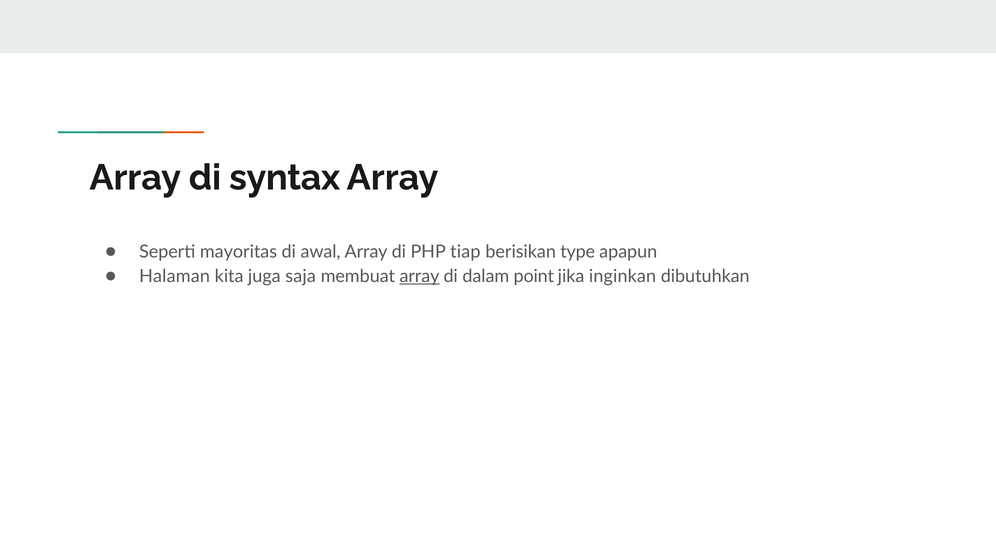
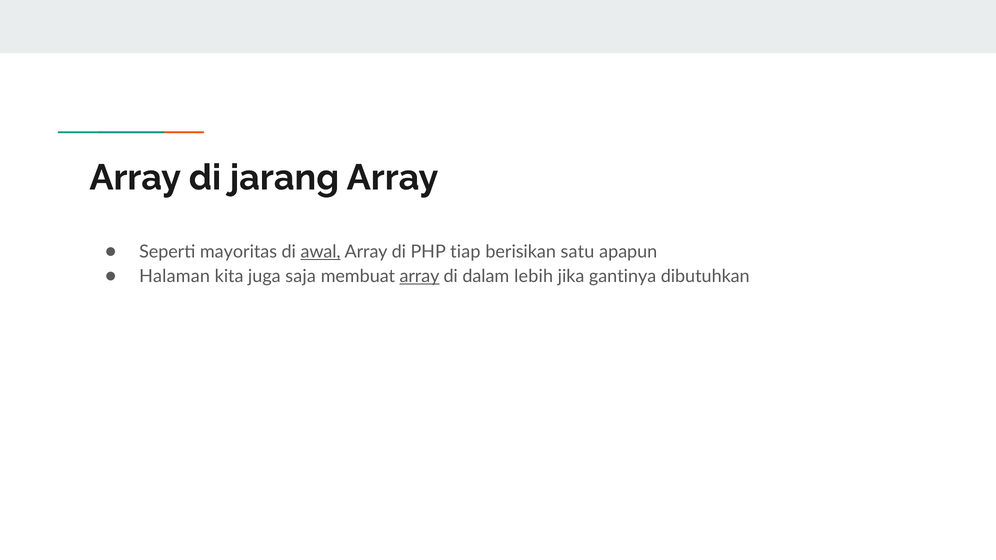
syntax: syntax -> jarang
awal underline: none -> present
type: type -> satu
point: point -> lebih
inginkan: inginkan -> gantinya
